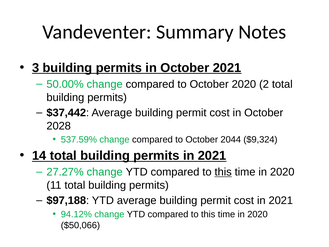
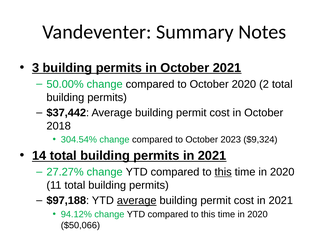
2028: 2028 -> 2018
537.59%: 537.59% -> 304.54%
2044: 2044 -> 2023
average at (137, 200) underline: none -> present
